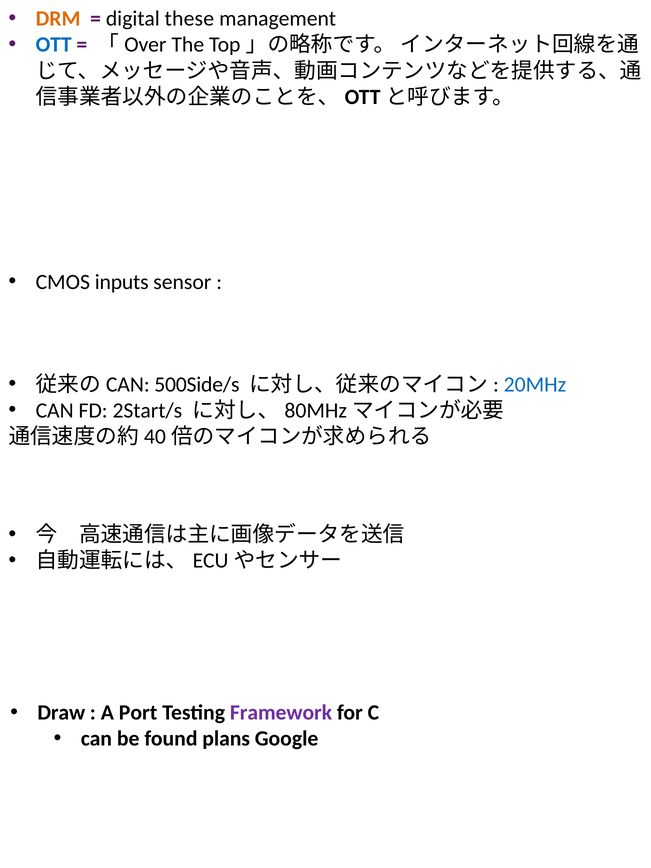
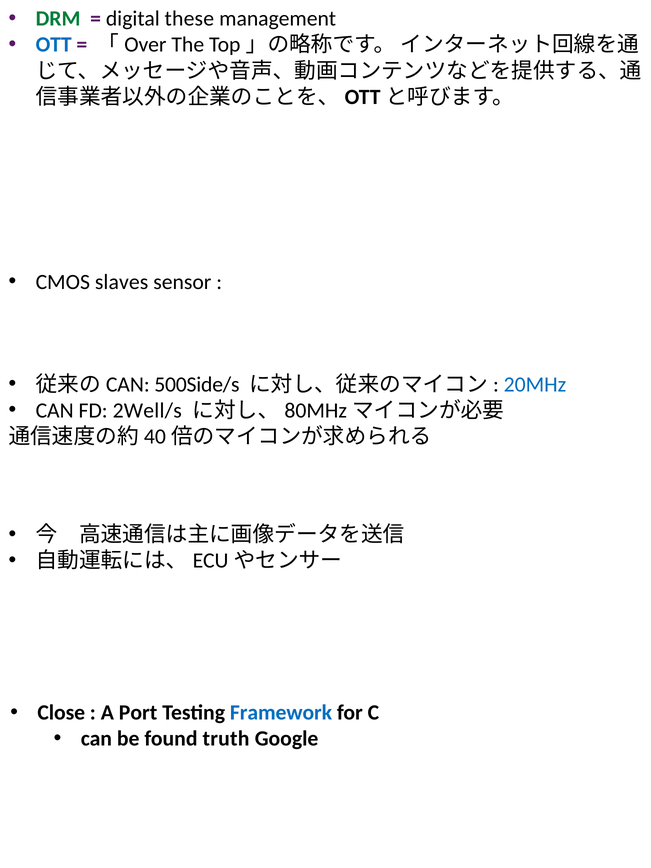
DRM colour: orange -> green
inputs: inputs -> slaves
2Start/s: 2Start/s -> 2Well/s
Draw: Draw -> Close
Framework colour: purple -> blue
plans: plans -> truth
